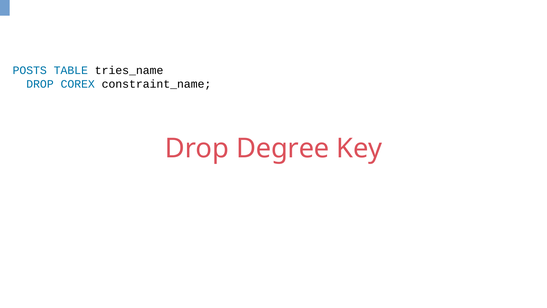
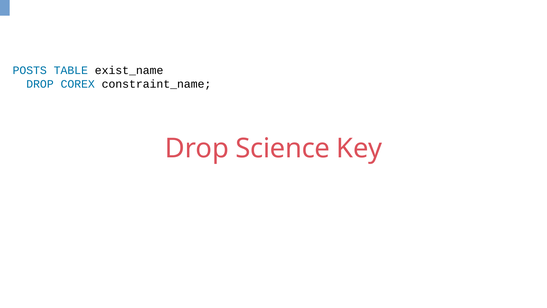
tries_name: tries_name -> exist_name
Degree: Degree -> Science
